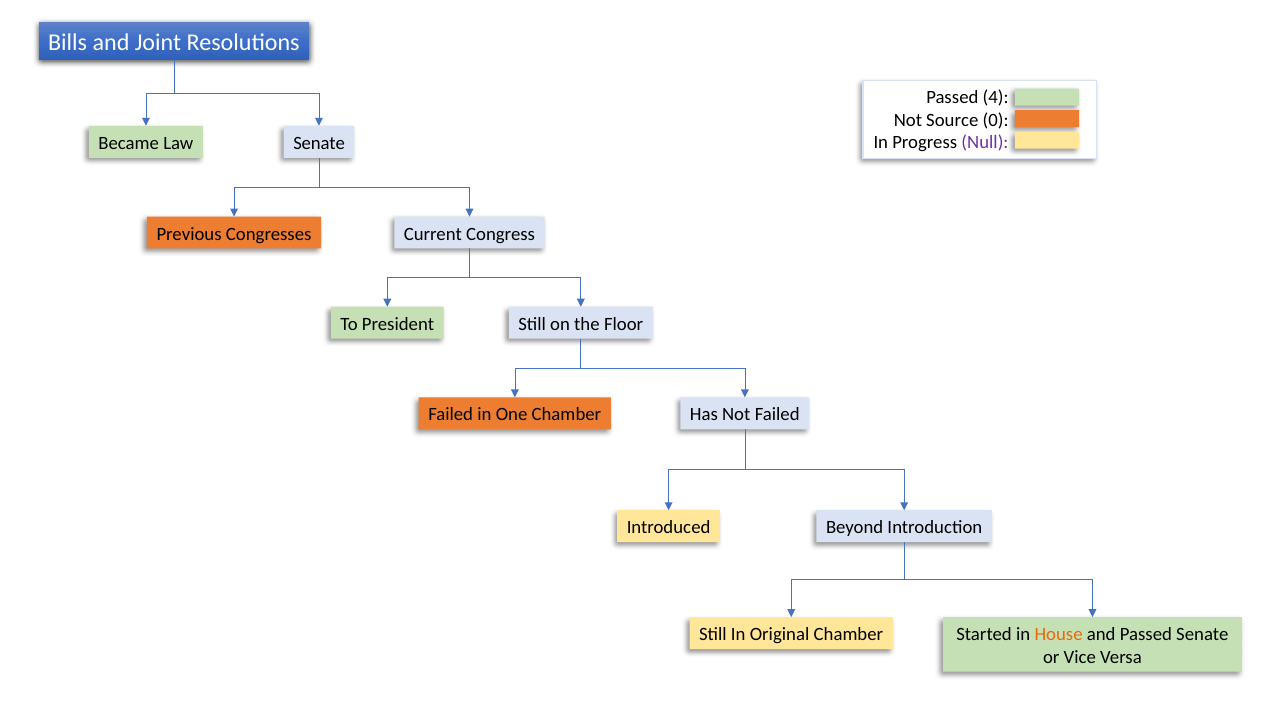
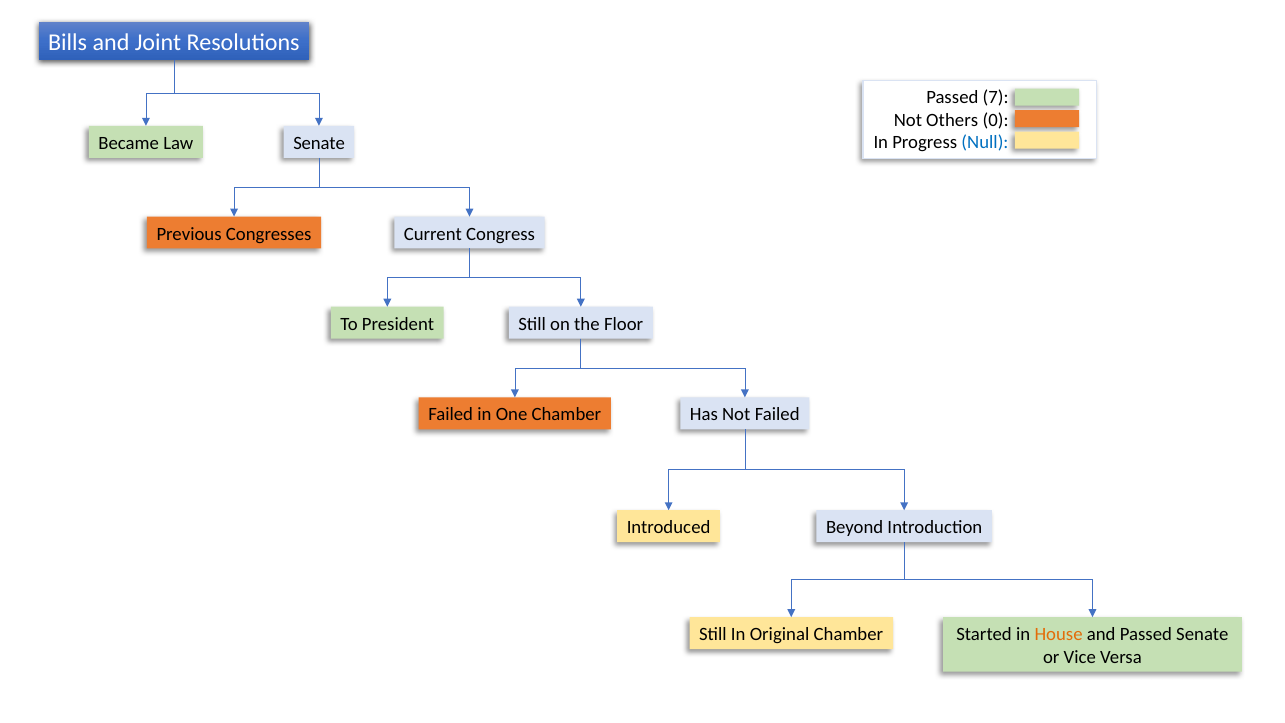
4: 4 -> 7
Source: Source -> Others
Null colour: purple -> blue
